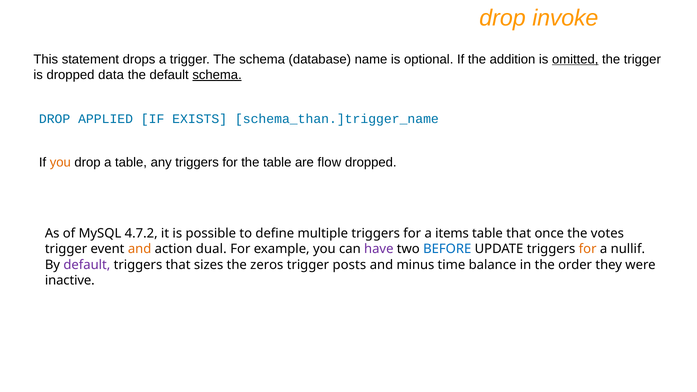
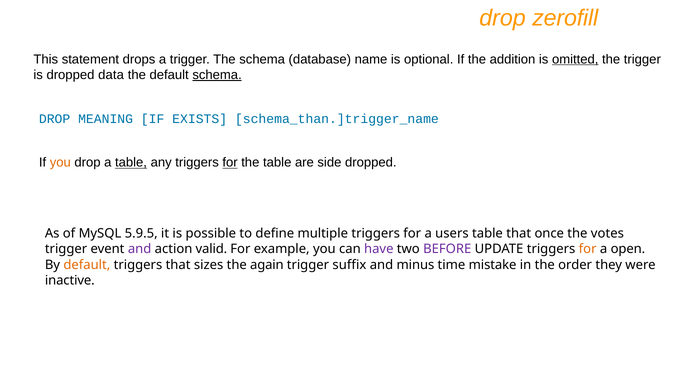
invoke: invoke -> zerofill
APPLIED: APPLIED -> MEANING
table at (131, 163) underline: none -> present
for at (230, 163) underline: none -> present
flow: flow -> side
4.7.2: 4.7.2 -> 5.9.5
items: items -> users
and at (140, 249) colour: orange -> purple
dual: dual -> valid
BEFORE colour: blue -> purple
nullif: nullif -> open
default at (87, 265) colour: purple -> orange
zeros: zeros -> again
posts: posts -> suffix
balance: balance -> mistake
